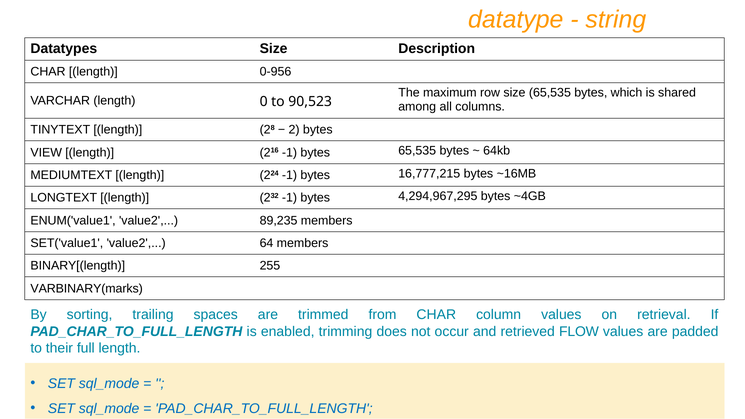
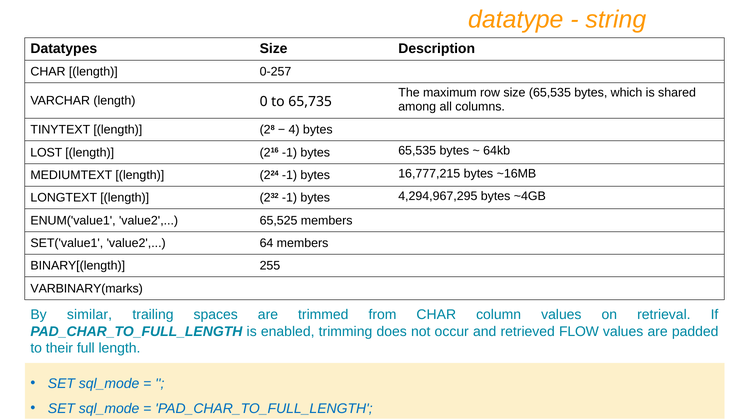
0-956: 0-956 -> 0-257
90,523: 90,523 -> 65,735
2: 2 -> 4
VIEW: VIEW -> LOST
89,235: 89,235 -> 65,525
sorting: sorting -> similar
